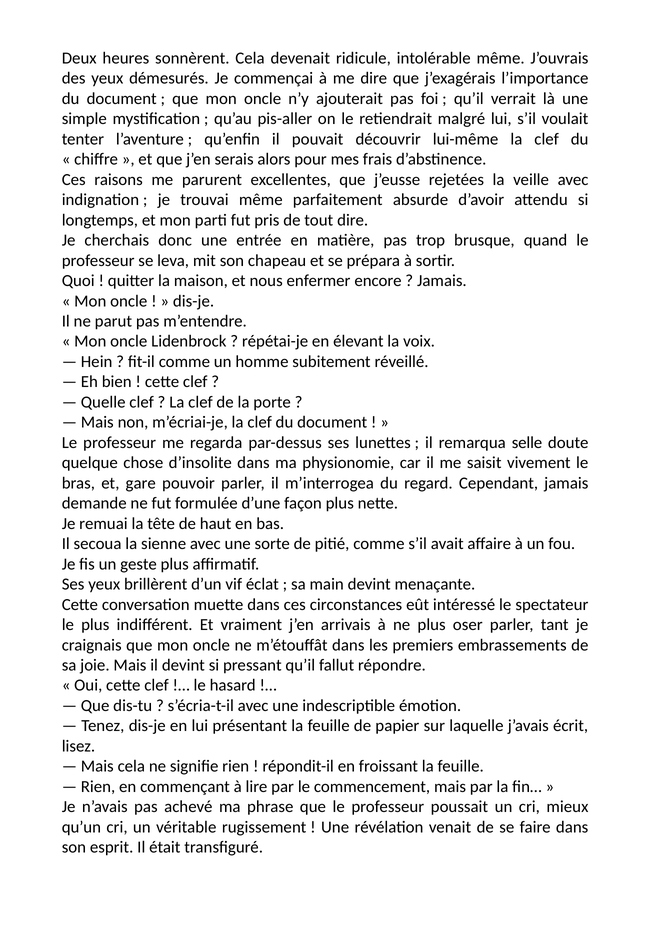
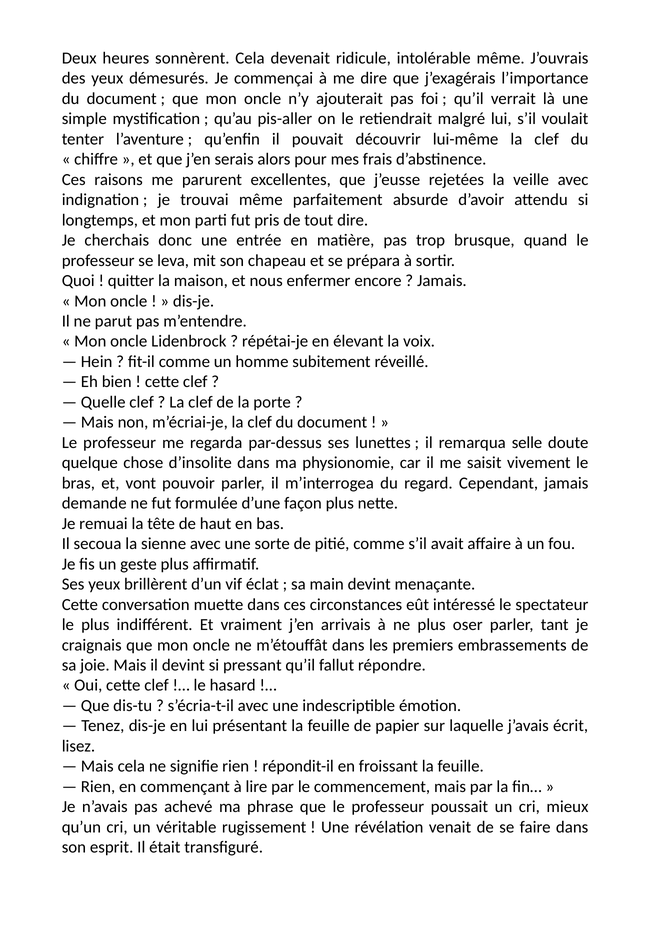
gare: gare -> vont
